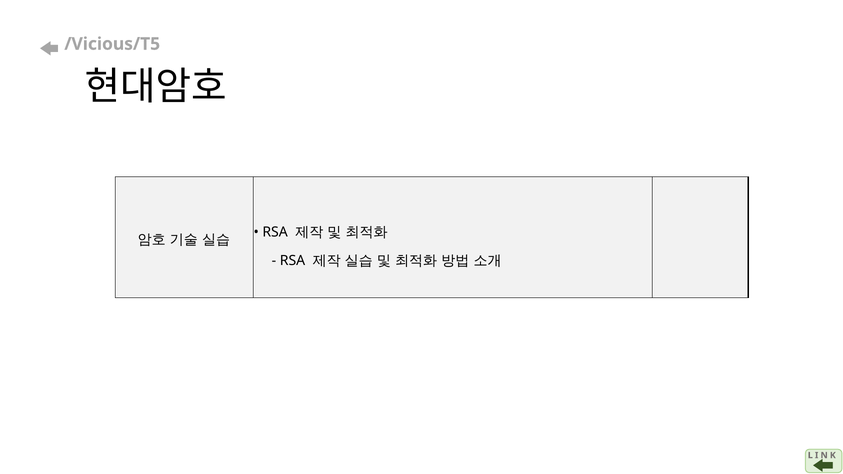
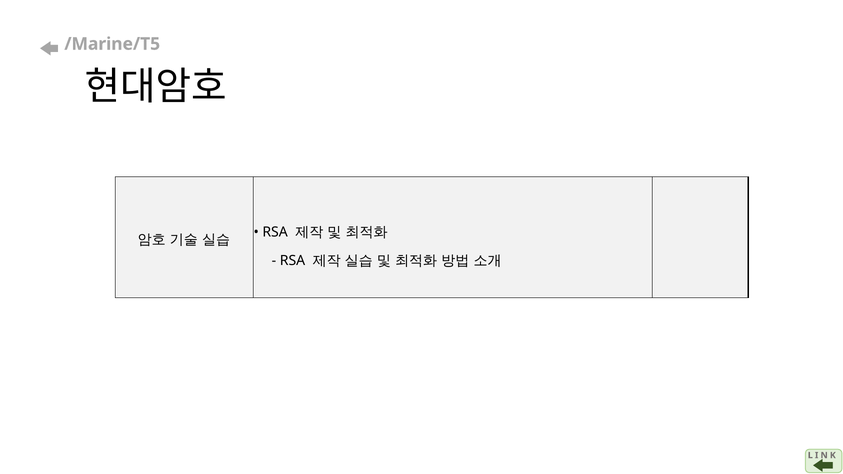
/Vicious/T5: /Vicious/T5 -> /Marine/T5
